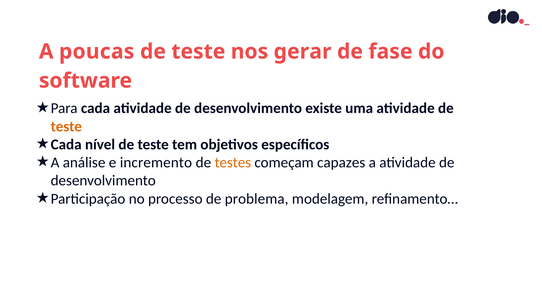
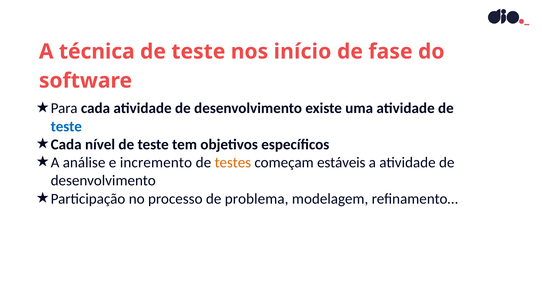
poucas: poucas -> técnica
gerar: gerar -> início
teste at (66, 126) colour: orange -> blue
capazes: capazes -> estáveis
